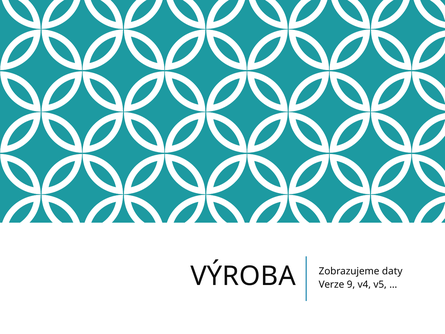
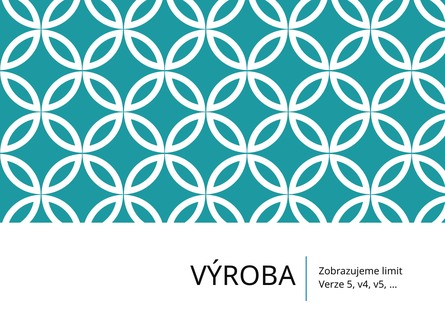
daty: daty -> limit
9: 9 -> 5
